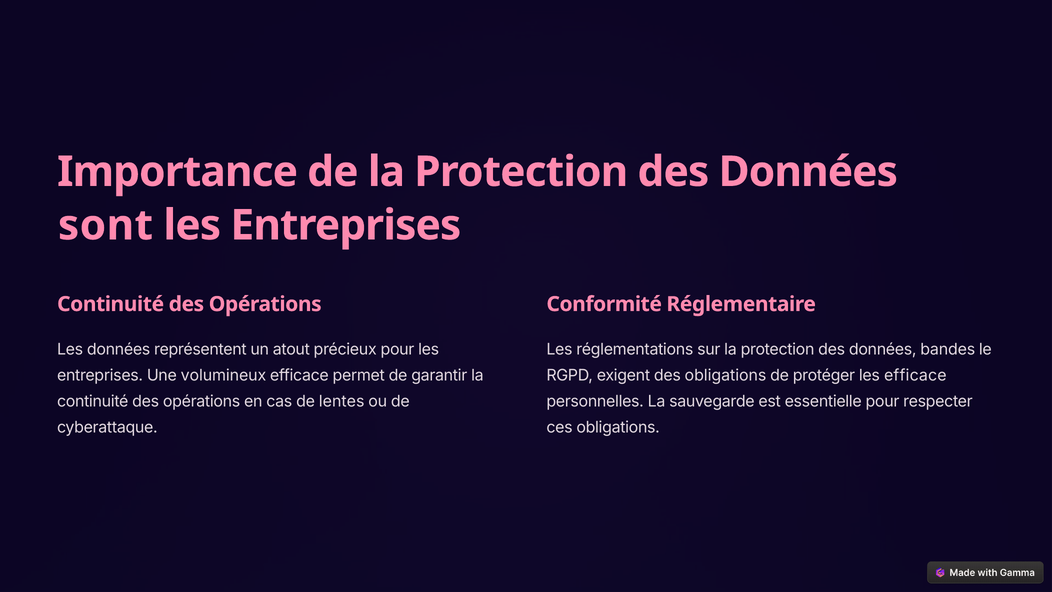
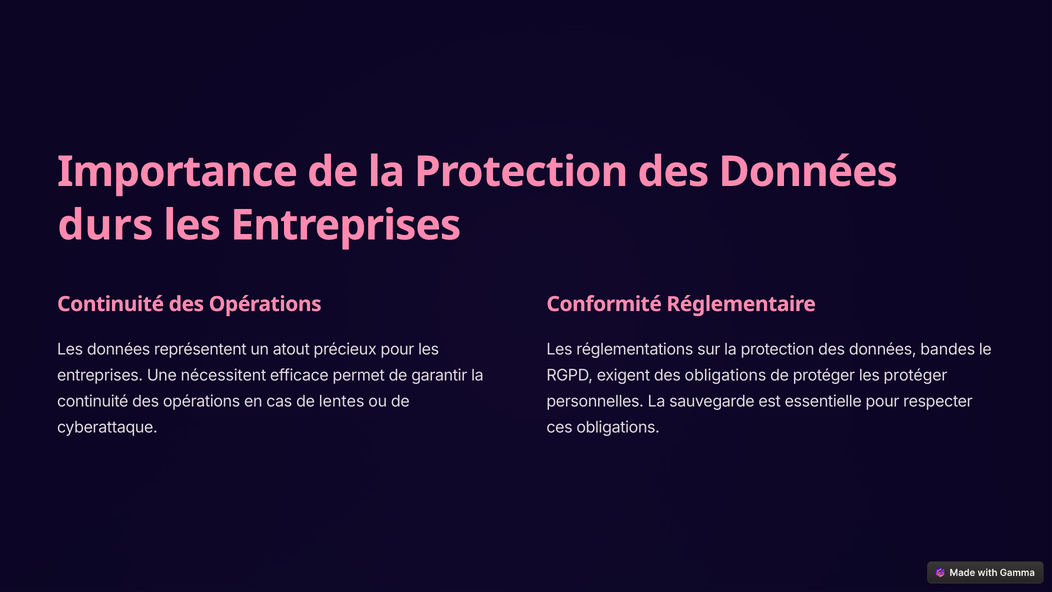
sont: sont -> durs
volumineux: volumineux -> nécessitent
les efficace: efficace -> protéger
